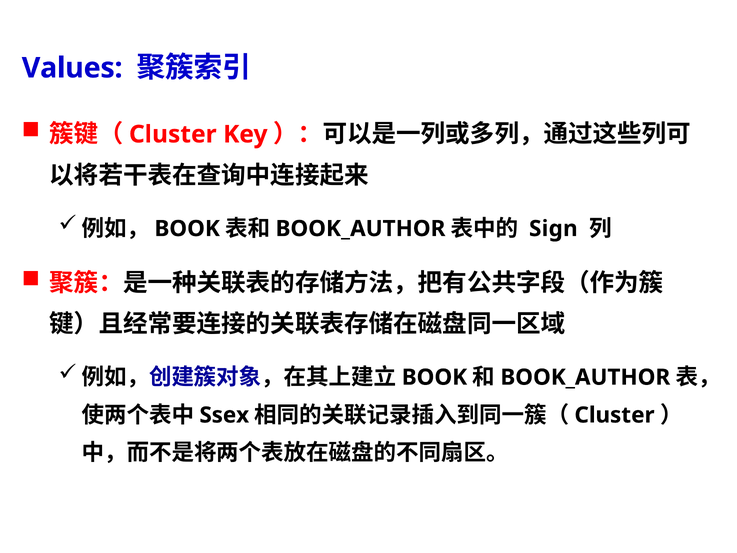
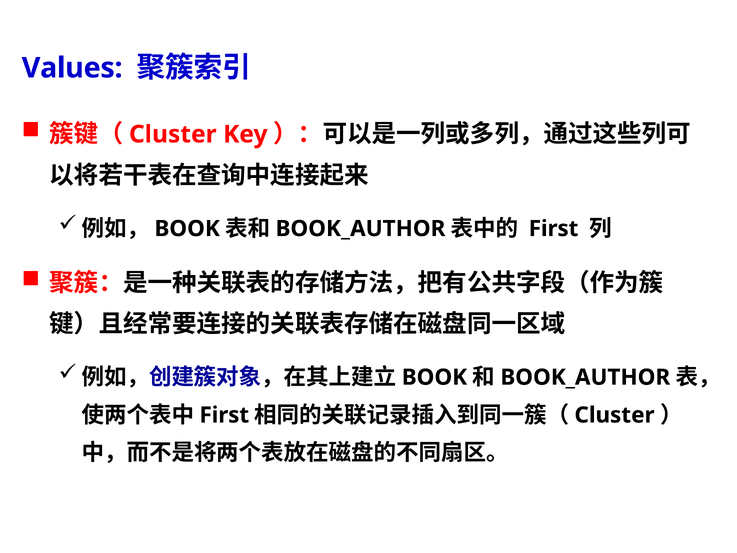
Sign at (553, 229): Sign -> First
Ssex at (224, 415): Ssex -> First
